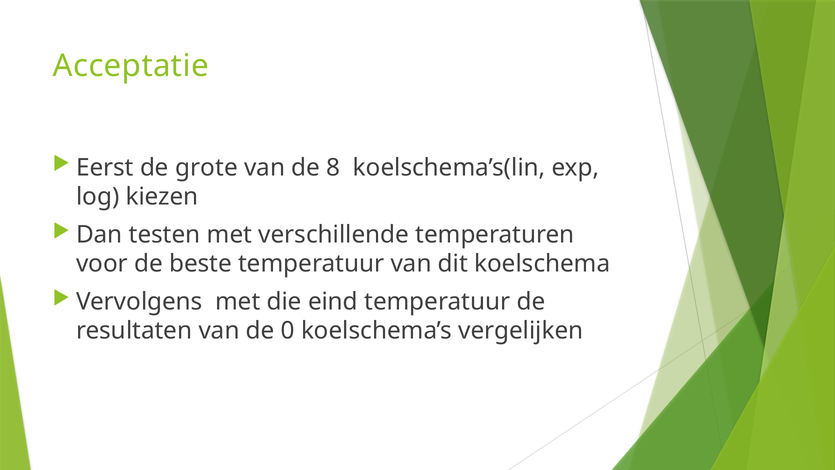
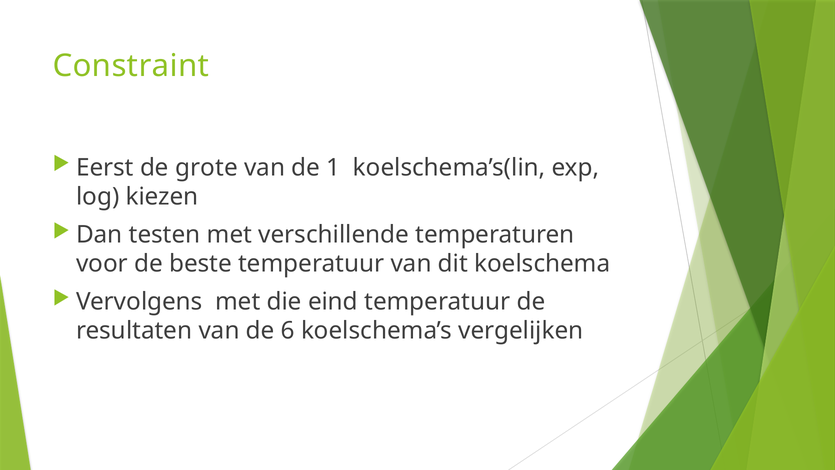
Acceptatie: Acceptatie -> Constraint
8: 8 -> 1
0: 0 -> 6
